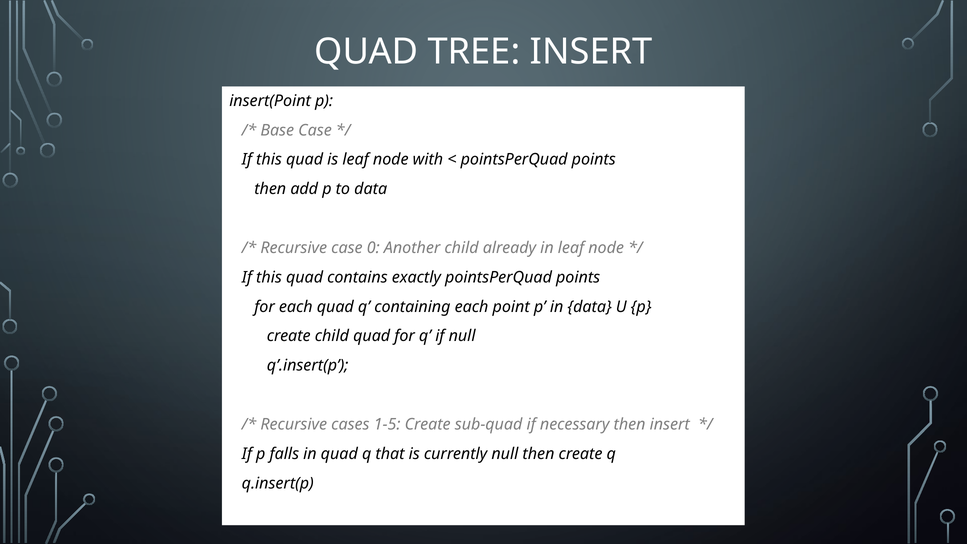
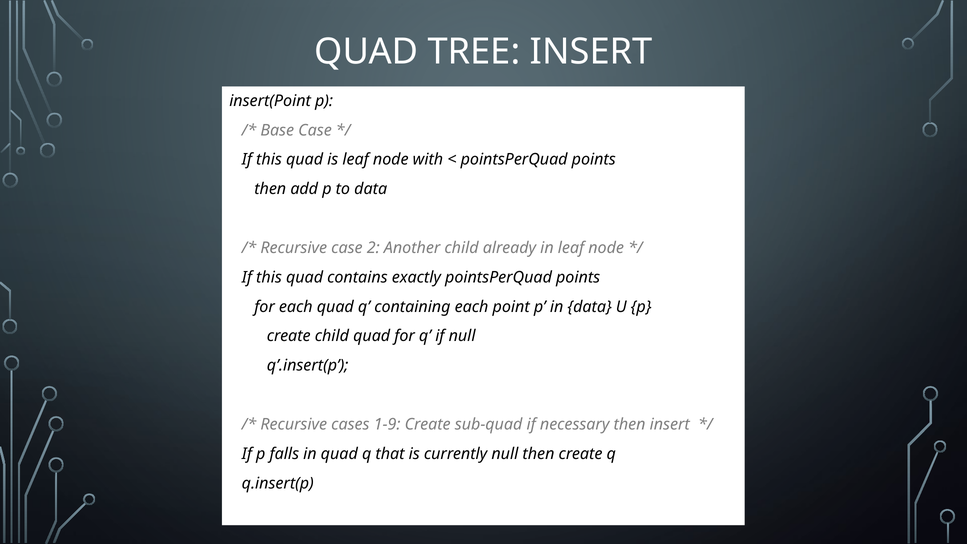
0: 0 -> 2
1-5: 1-5 -> 1-9
